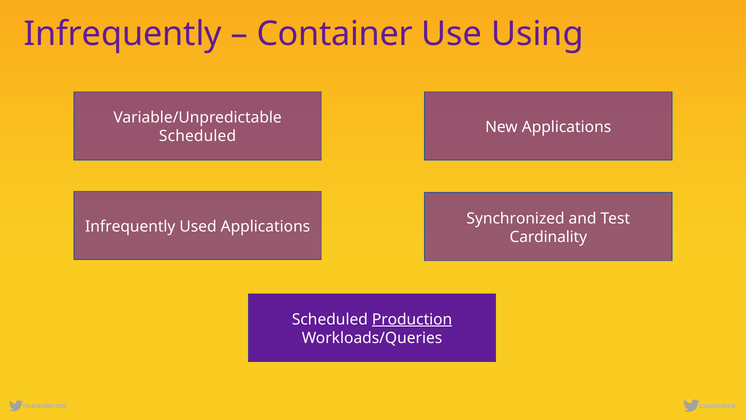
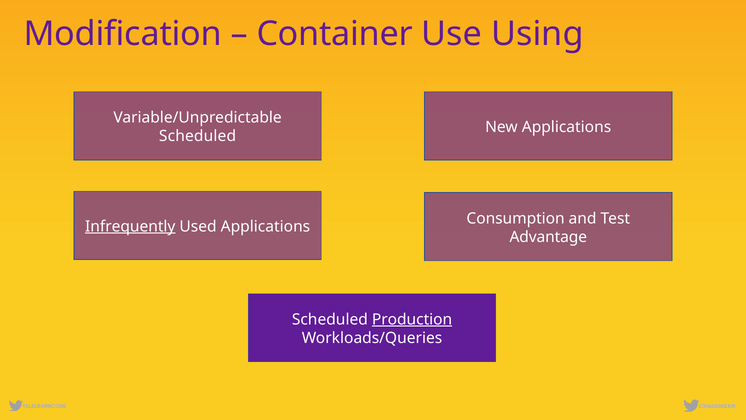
Infrequently at (123, 34): Infrequently -> Modification
Synchronized: Synchronized -> Consumption
Infrequently at (130, 226) underline: none -> present
Cardinality: Cardinality -> Advantage
